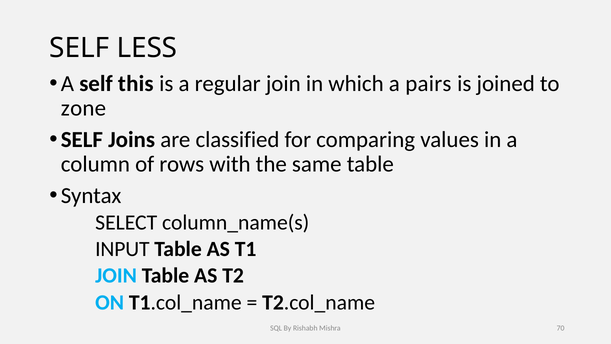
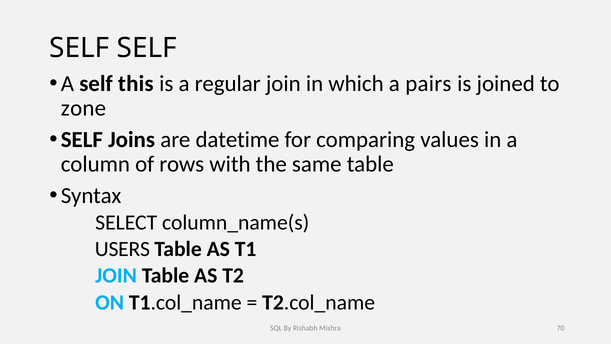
SELF LESS: LESS -> SELF
classified: classified -> datetime
INPUT: INPUT -> USERS
